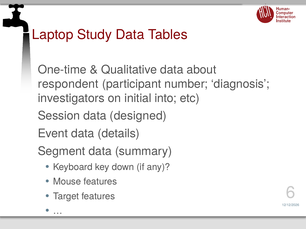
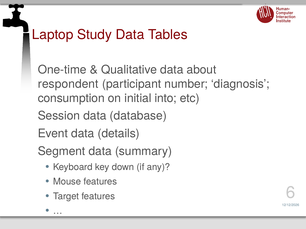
investigators: investigators -> consumption
designed: designed -> database
